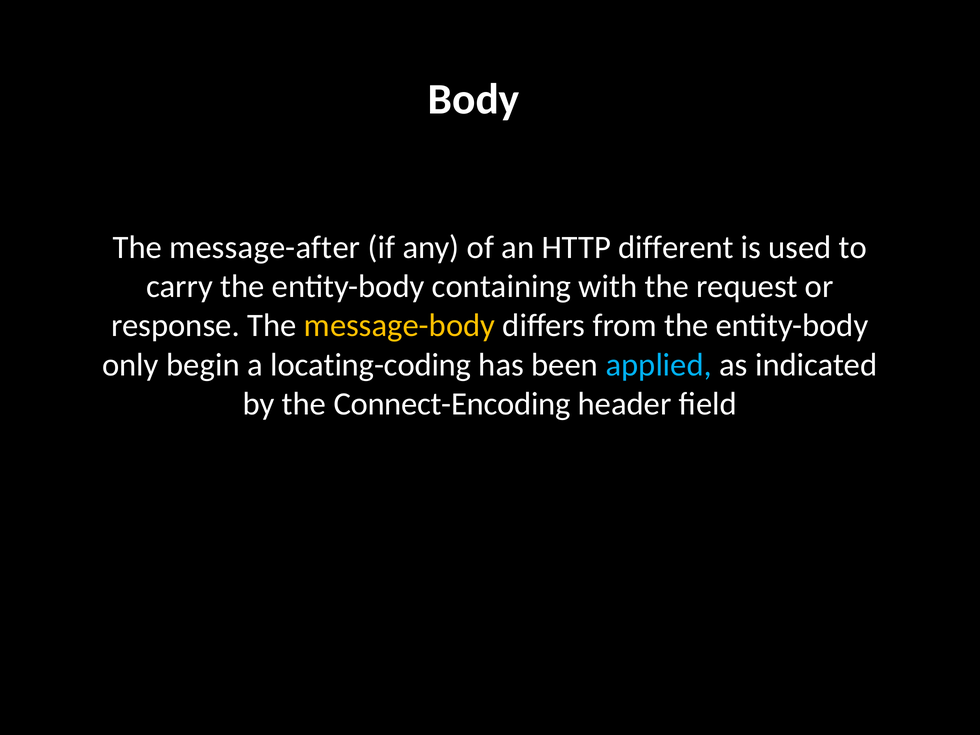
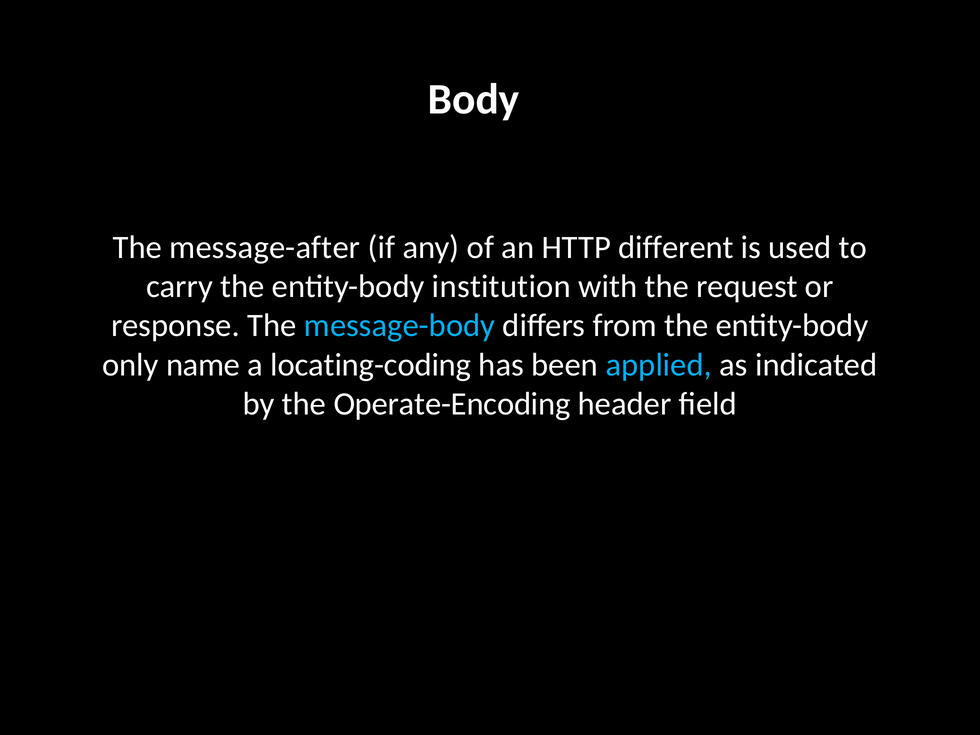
containing: containing -> institution
message-body colour: yellow -> light blue
begin: begin -> name
Connect-Encoding: Connect-Encoding -> Operate-Encoding
